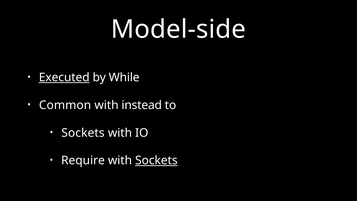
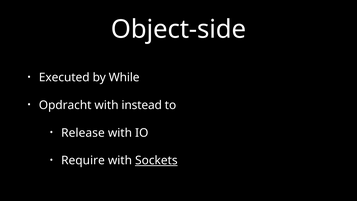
Model-side: Model-side -> Object-side
Executed underline: present -> none
Common: Common -> Opdracht
Sockets at (83, 133): Sockets -> Release
